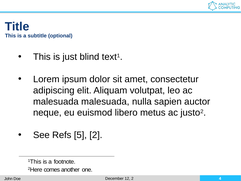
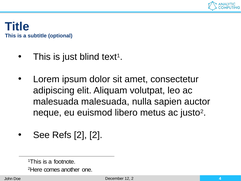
Refs 5: 5 -> 2
